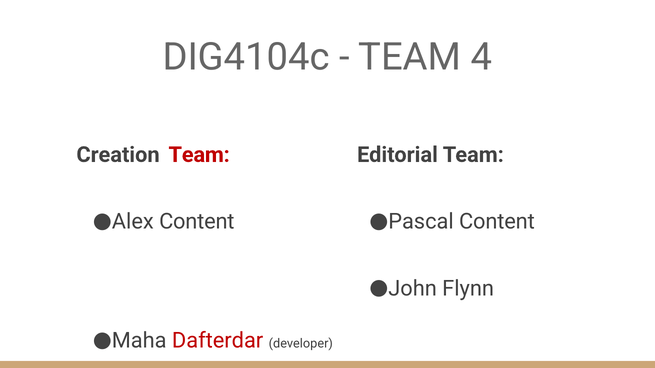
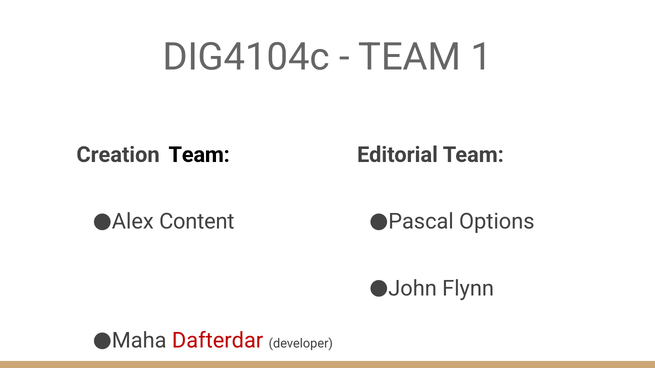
4: 4 -> 1
Team at (199, 155) colour: red -> black
Content at (497, 222): Content -> Options
